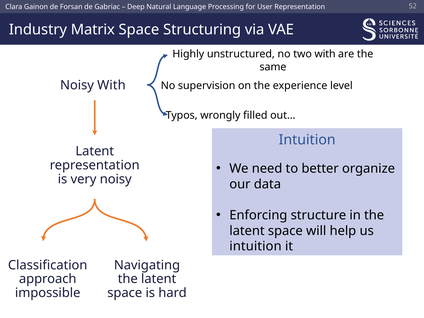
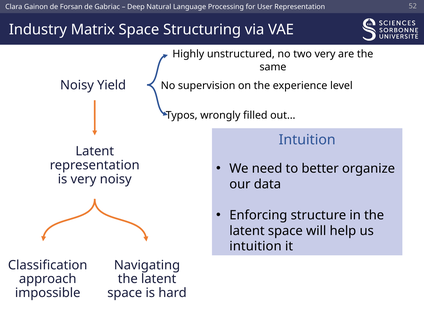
two with: with -> very
Noisy With: With -> Yield
